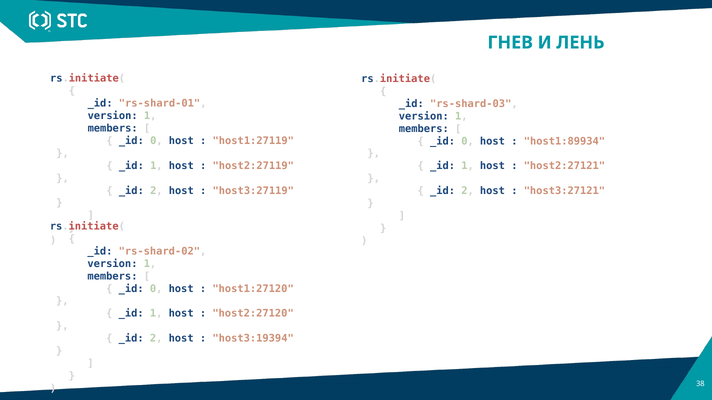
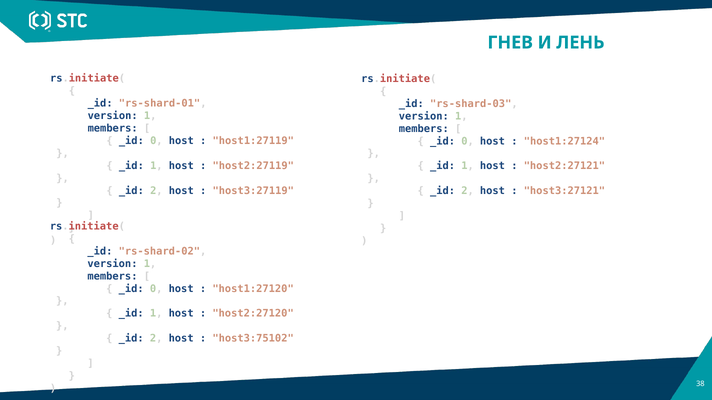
host1:89934: host1:89934 -> host1:27124
host3:19394: host3:19394 -> host3:75102
